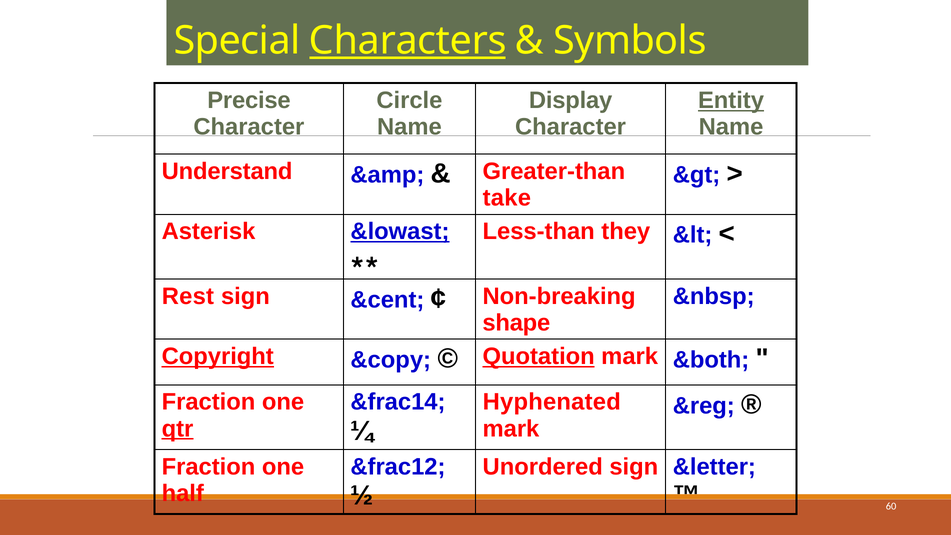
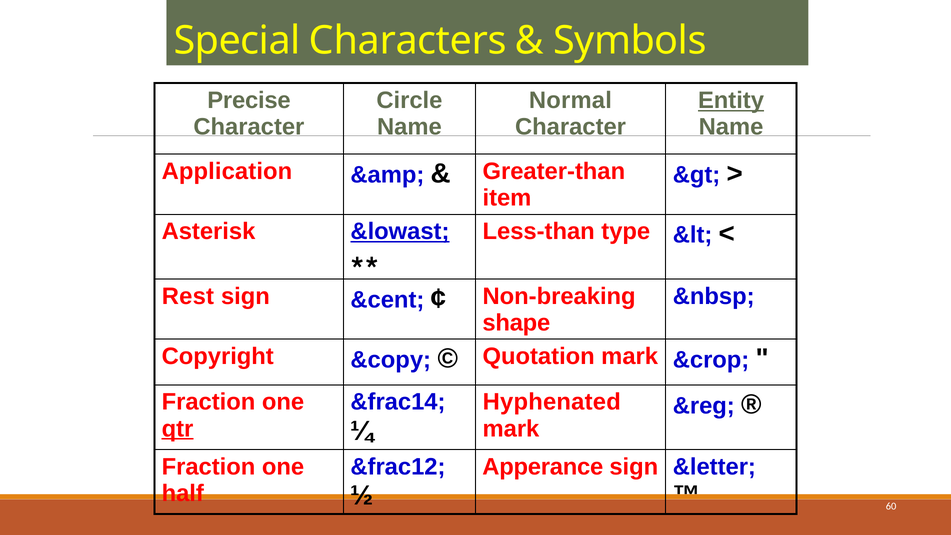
Characters underline: present -> none
Display: Display -> Normal
Understand: Understand -> Application
take: take -> item
they: they -> type
Copyright underline: present -> none
Quotation underline: present -> none
&both: &both -> &crop
Unordered: Unordered -> Apperance
